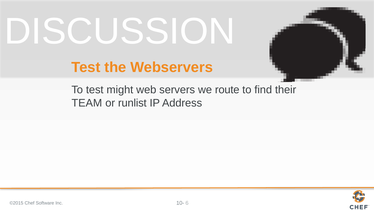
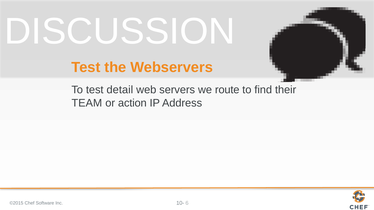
might: might -> detail
runlist: runlist -> action
